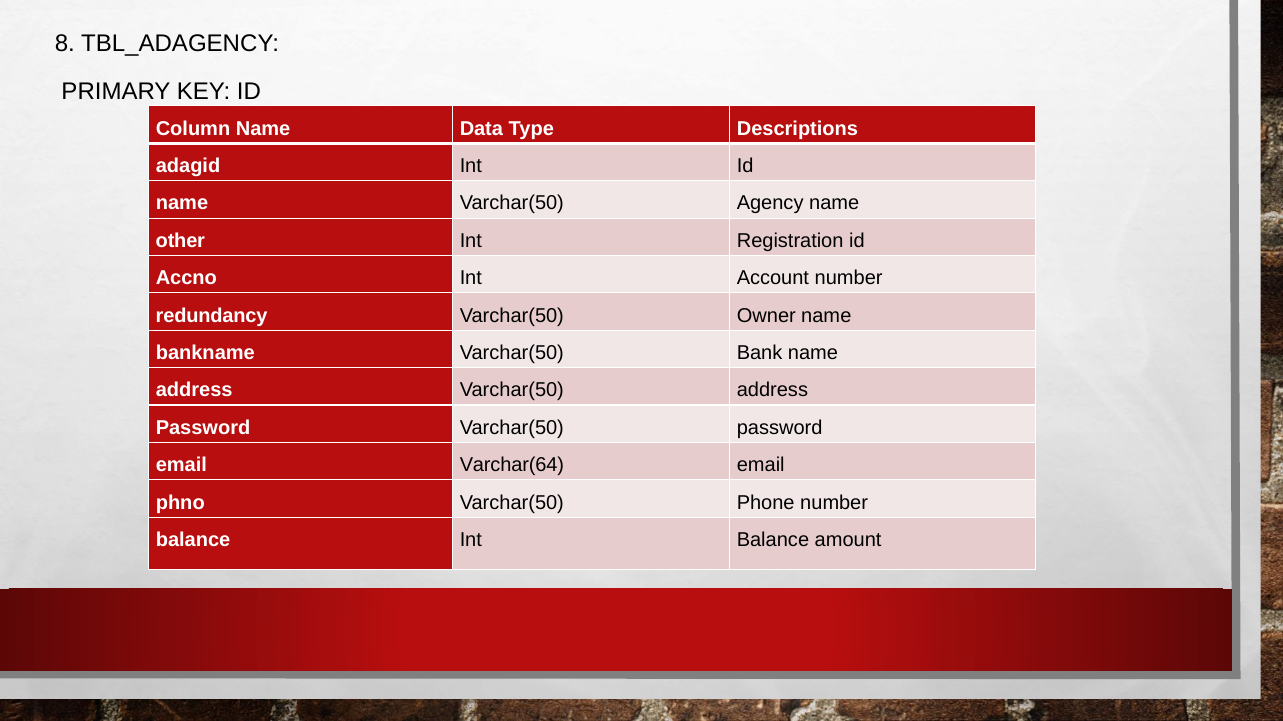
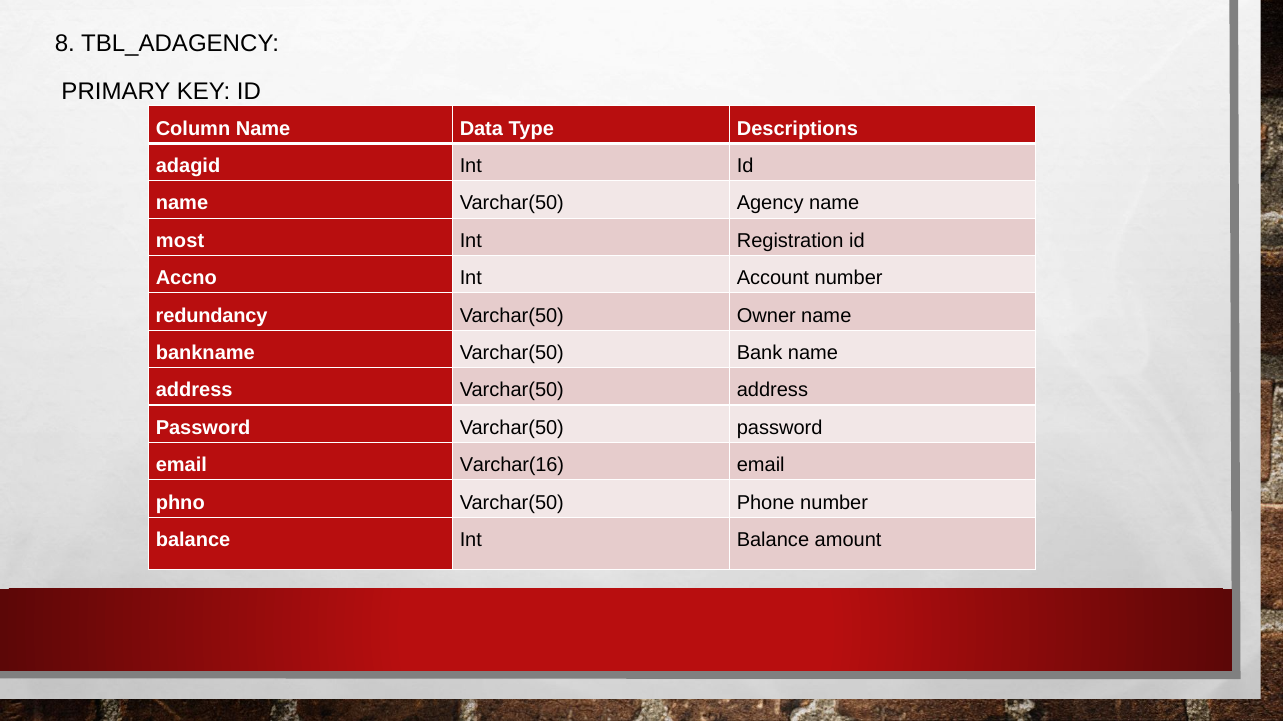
other: other -> most
Varchar(64: Varchar(64 -> Varchar(16
